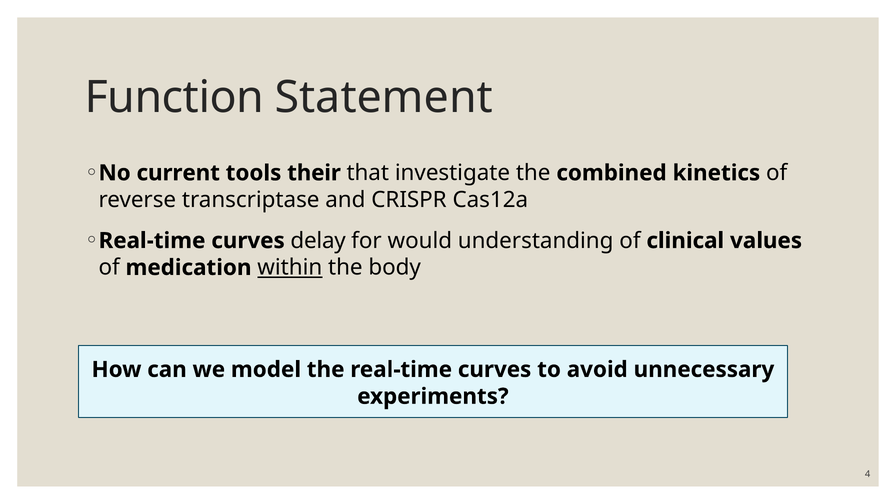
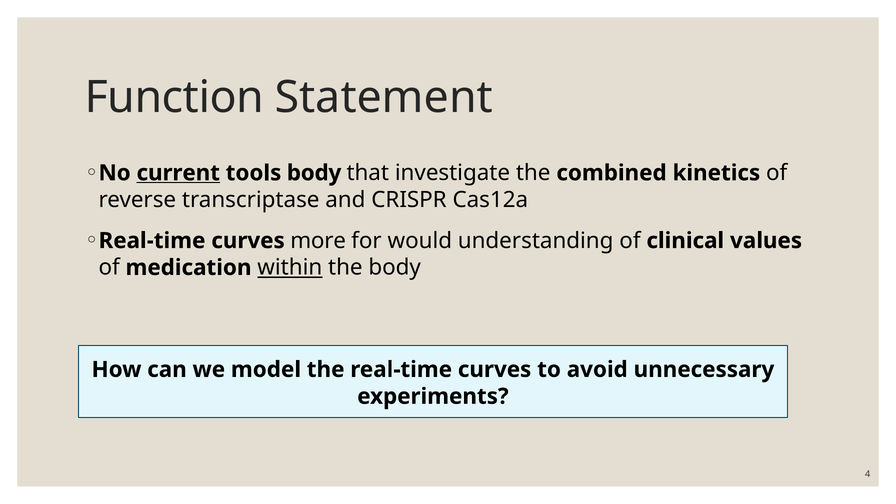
current underline: none -> present
tools their: their -> body
delay: delay -> more
